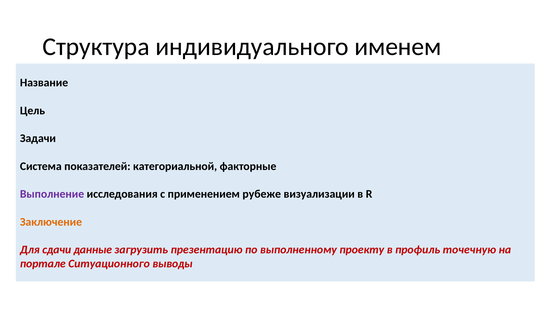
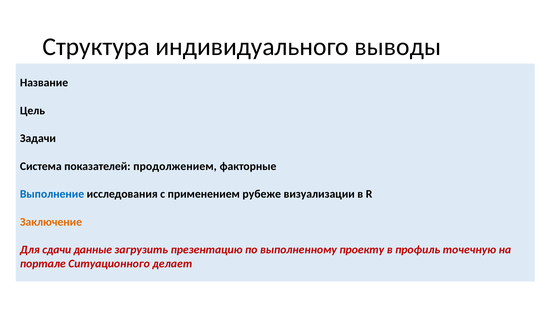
именем: именем -> выводы
категориальной: категориальной -> продолжением
Выполнение colour: purple -> blue
выводы: выводы -> делает
